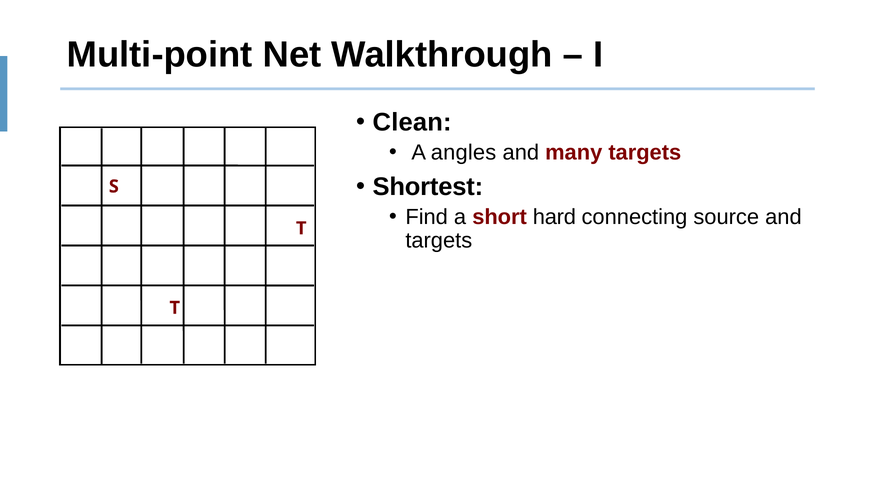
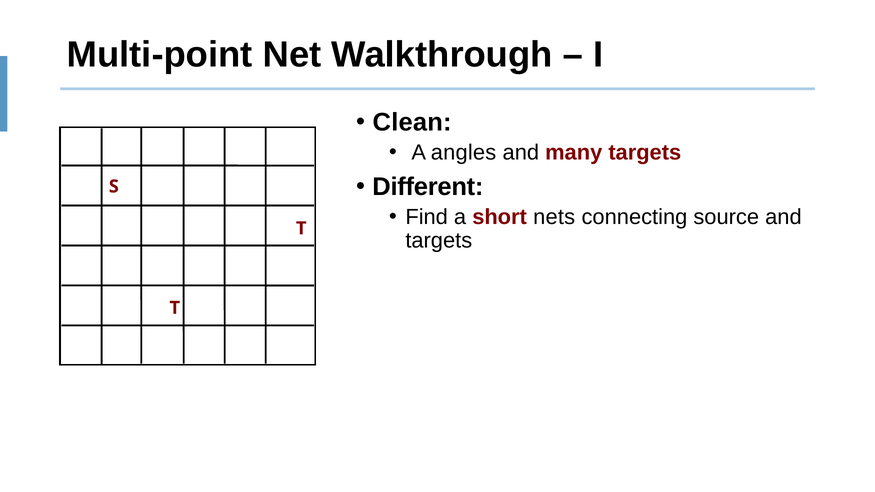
Shortest: Shortest -> Different
hard: hard -> nets
